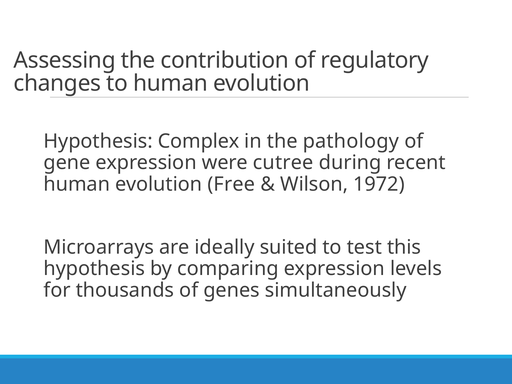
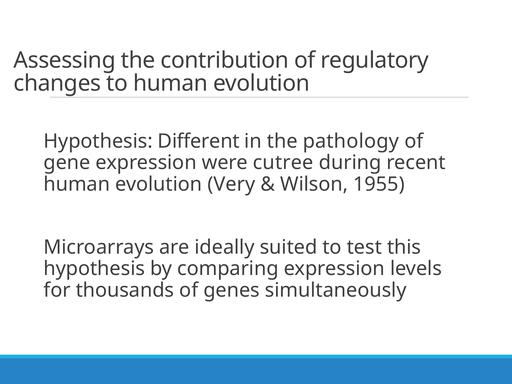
Complex: Complex -> Different
Free: Free -> Very
1972: 1972 -> 1955
